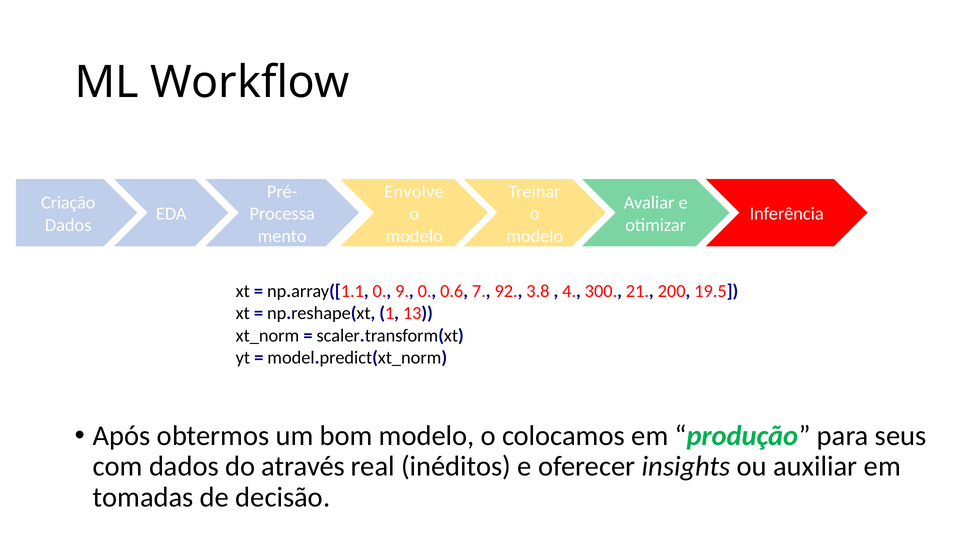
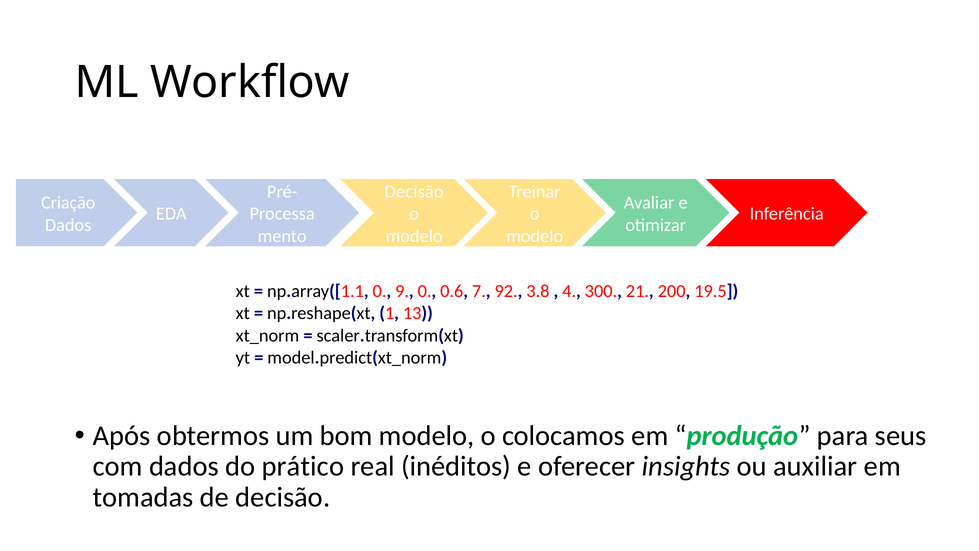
Envolve at (414, 192): Envolve -> Decisão
através: através -> prático
